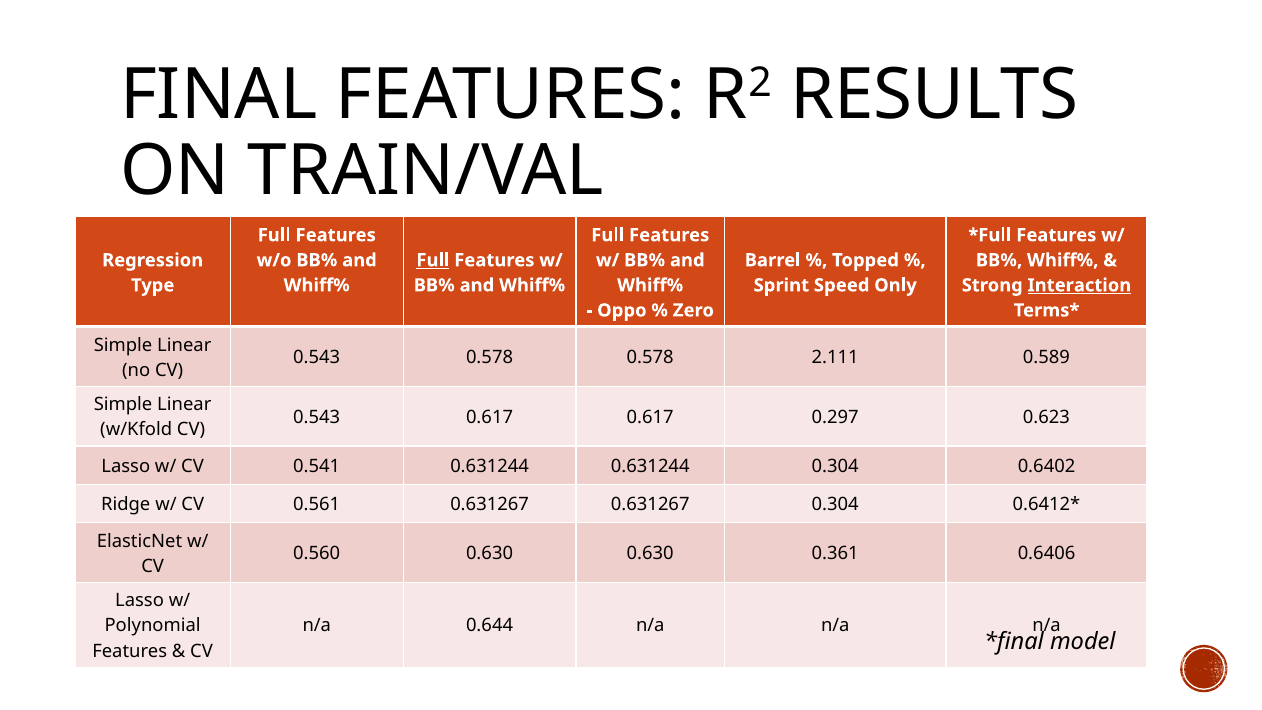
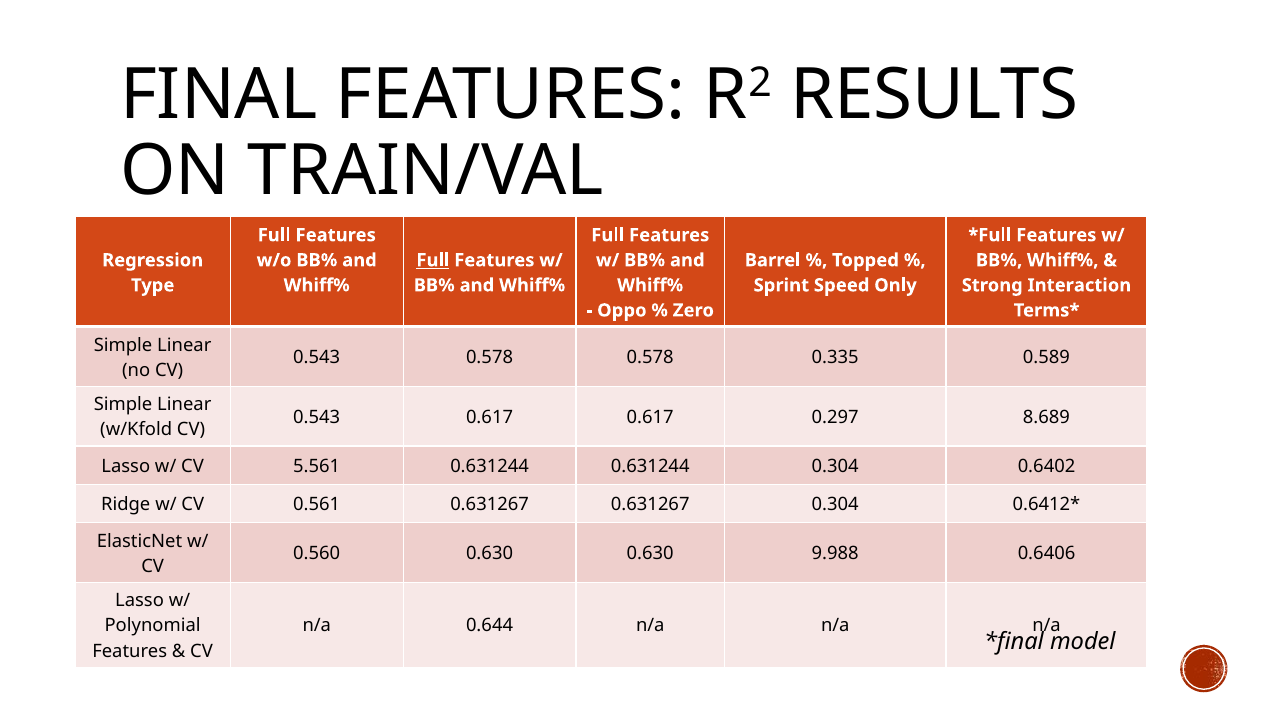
Interaction underline: present -> none
2.111: 2.111 -> 0.335
0.623: 0.623 -> 8.689
0.541: 0.541 -> 5.561
0.361: 0.361 -> 9.988
